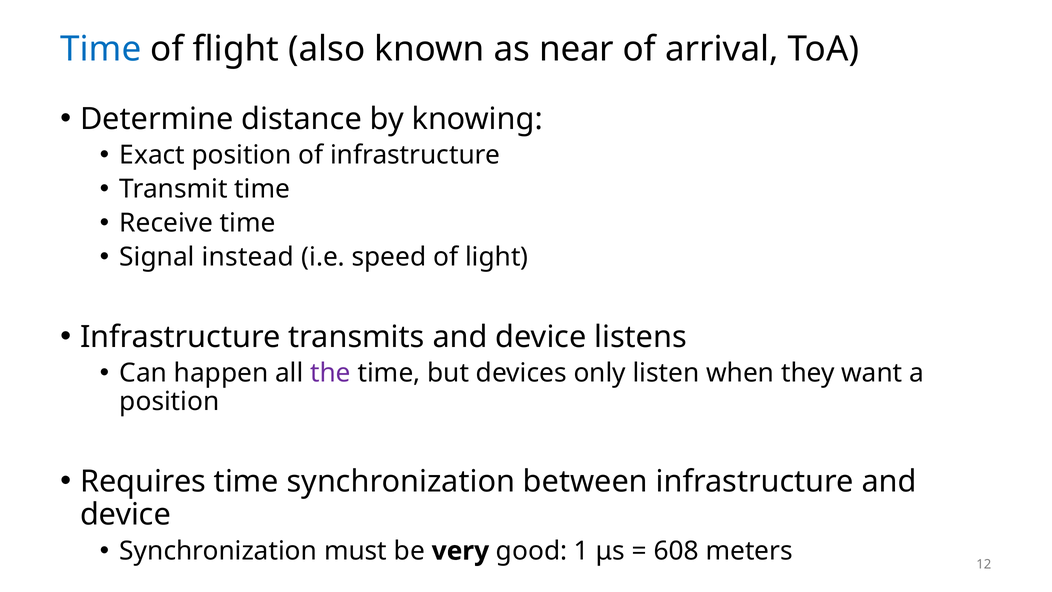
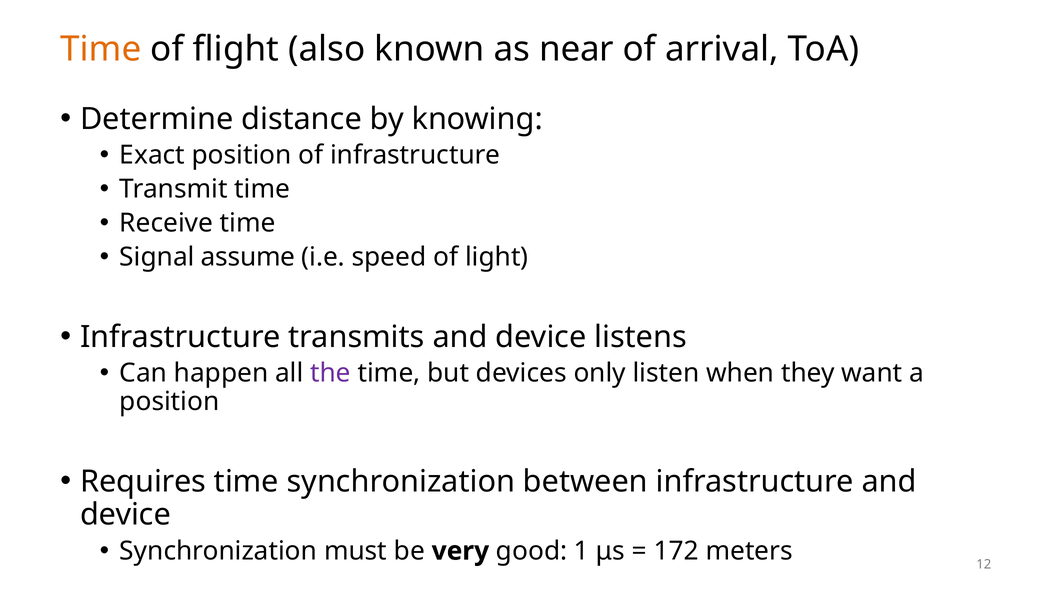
Time at (101, 49) colour: blue -> orange
instead: instead -> assume
608: 608 -> 172
